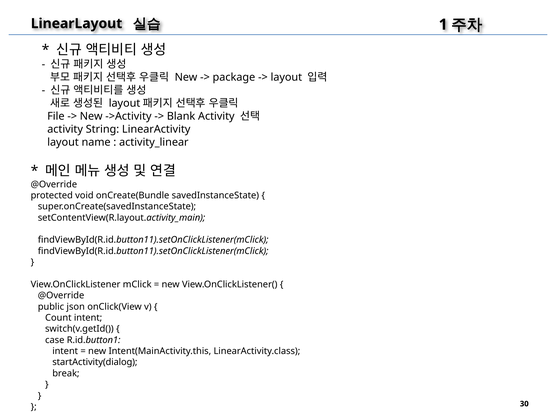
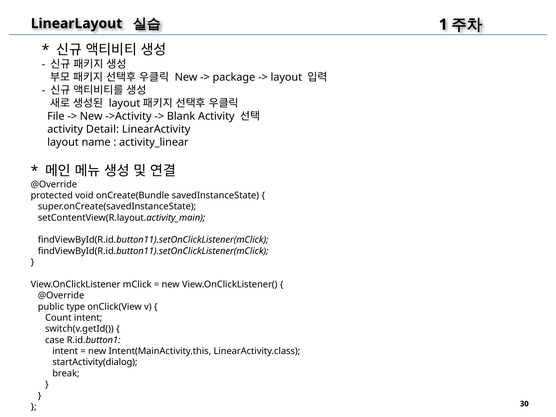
String: String -> Detail
json: json -> type
